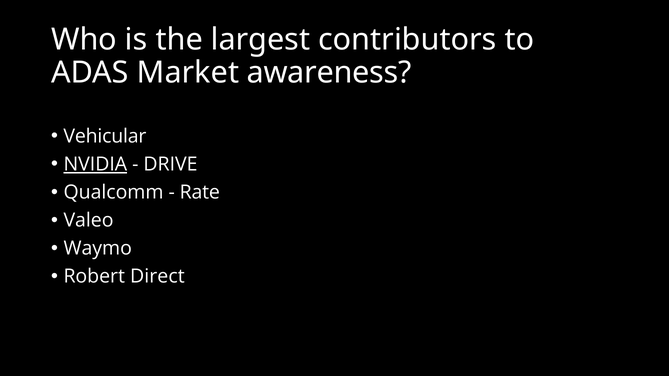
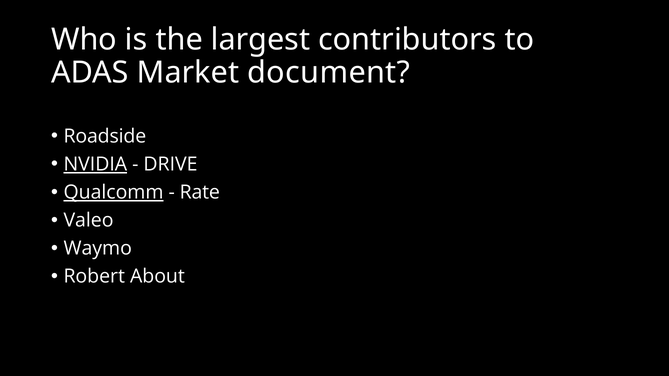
awareness: awareness -> document
Vehicular: Vehicular -> Roadside
Qualcomm underline: none -> present
Direct: Direct -> About
